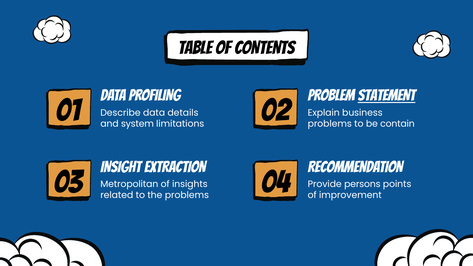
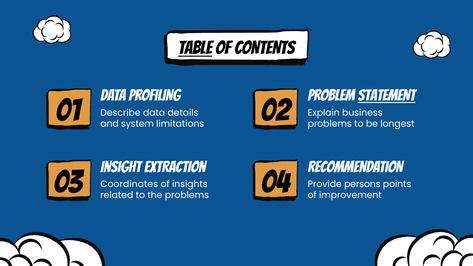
TABLE underline: none -> present
contain: contain -> longest
Metropolitan: Metropolitan -> Coordinates
